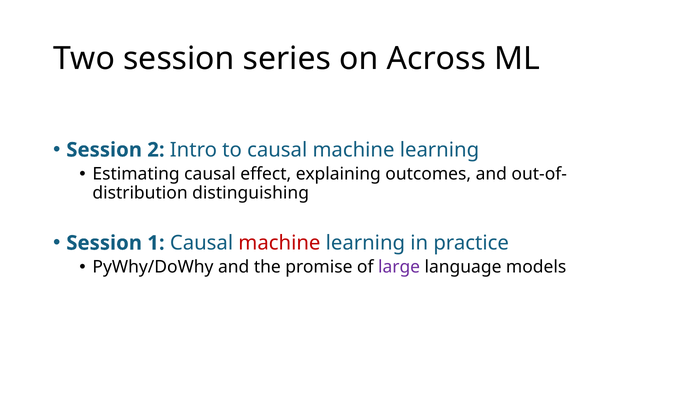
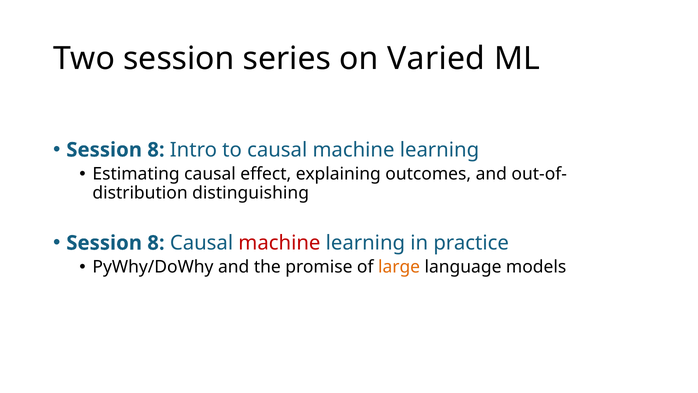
Across: Across -> Varied
2 at (156, 150): 2 -> 8
1 at (156, 243): 1 -> 8
large colour: purple -> orange
